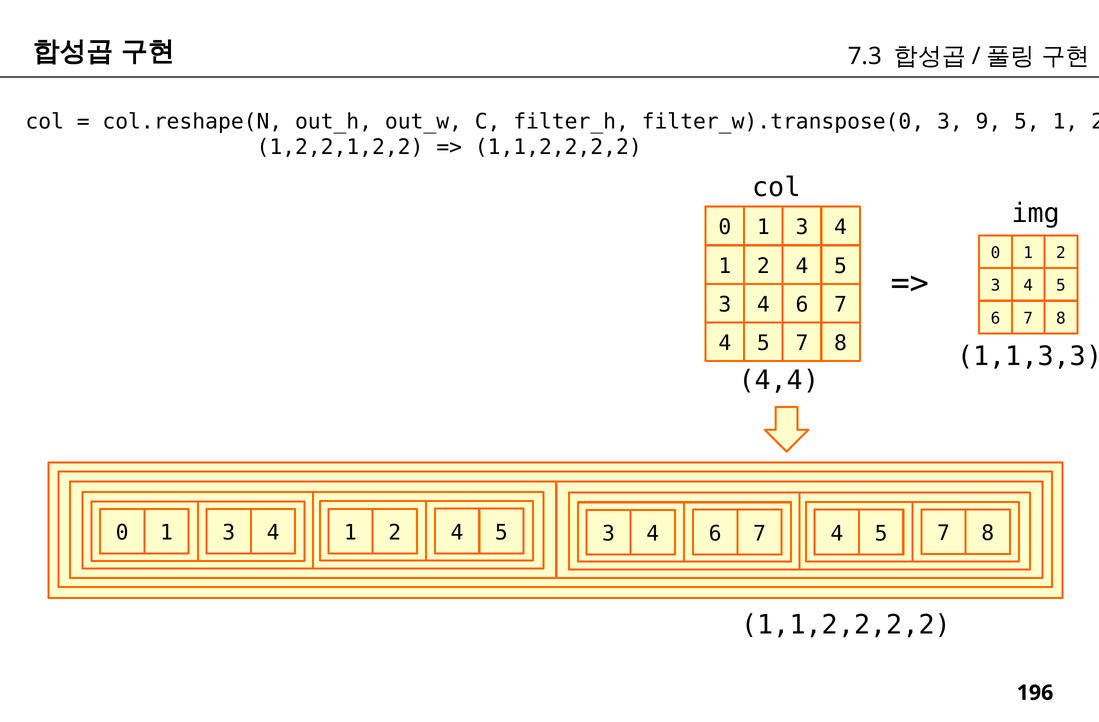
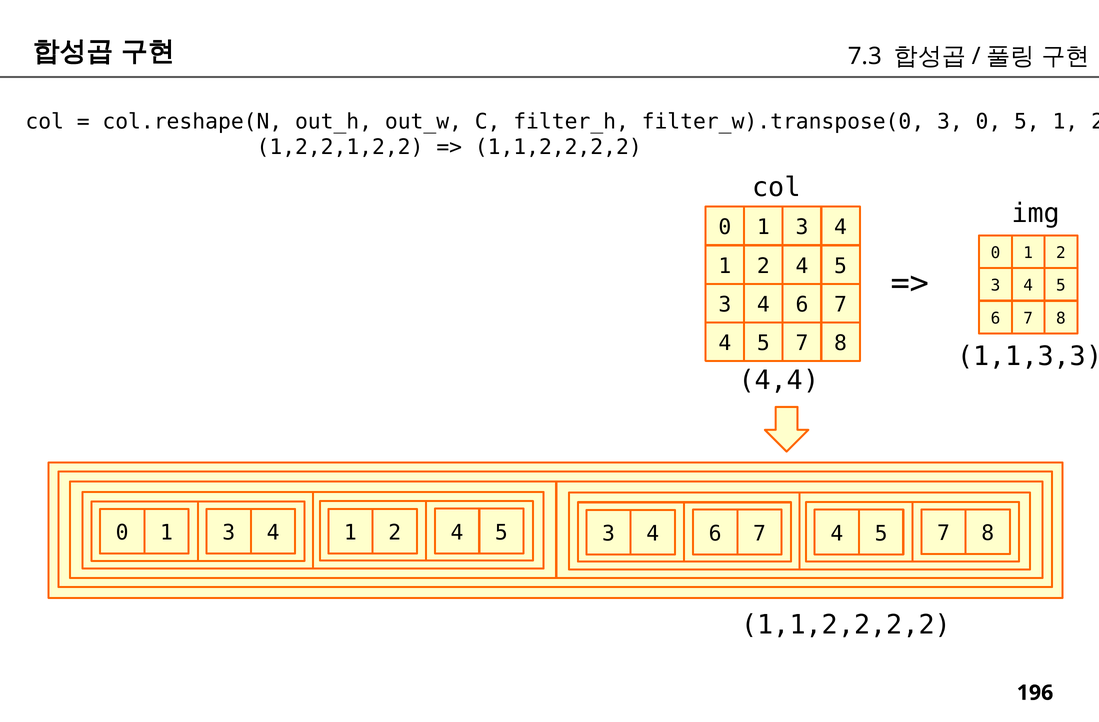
3 9: 9 -> 0
